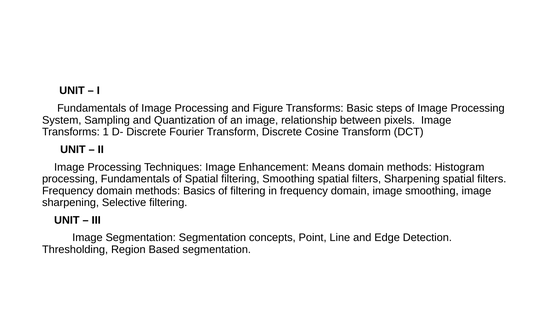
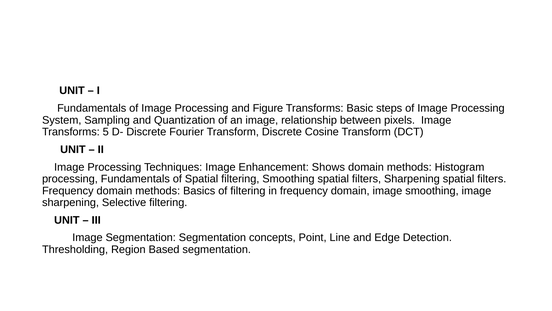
1: 1 -> 5
Means: Means -> Shows
